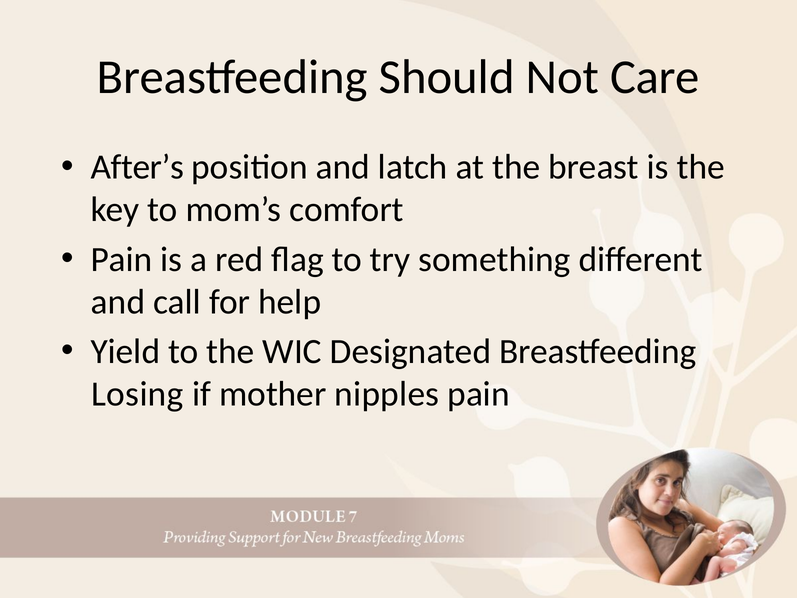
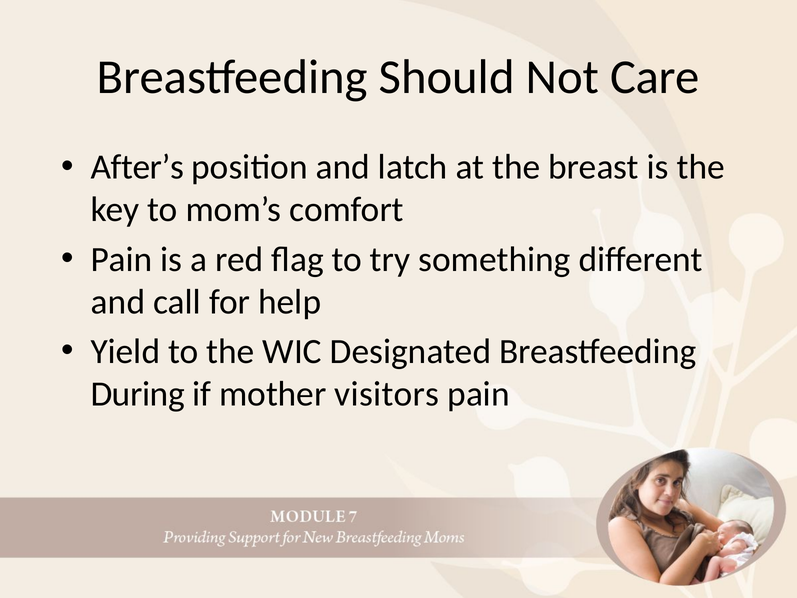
Losing: Losing -> During
nipples: nipples -> visitors
